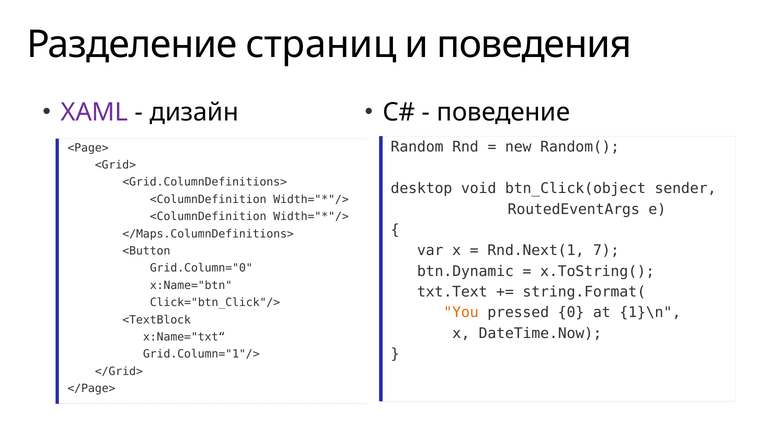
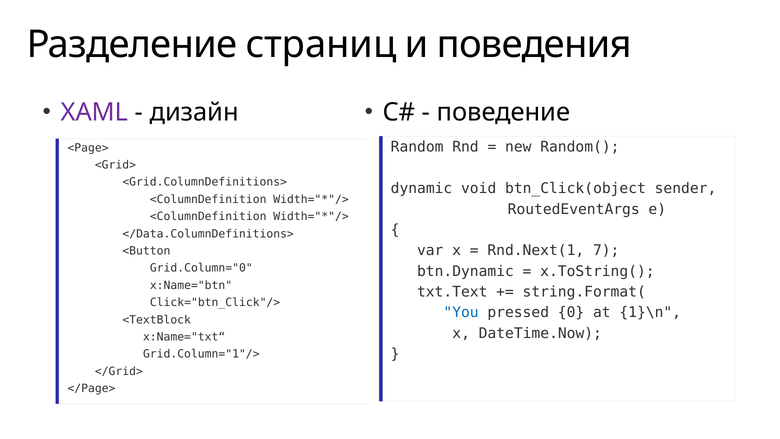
desktop: desktop -> dynamic
</Maps.ColumnDefinitions>: </Maps.ColumnDefinitions> -> </Data.ColumnDefinitions>
You colour: orange -> blue
